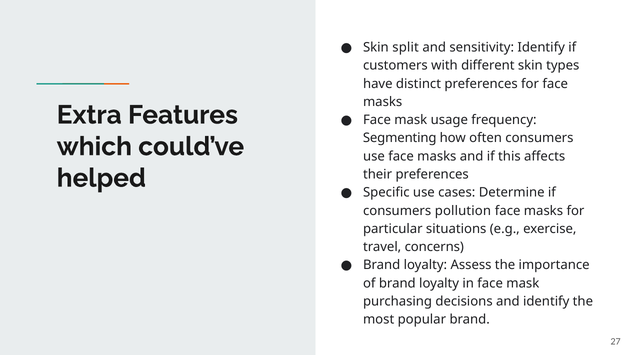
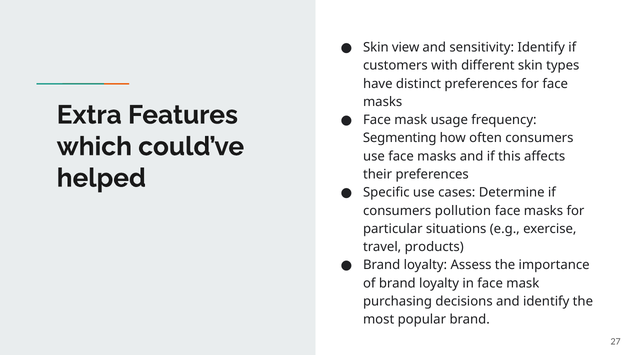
split: split -> view
concerns: concerns -> products
